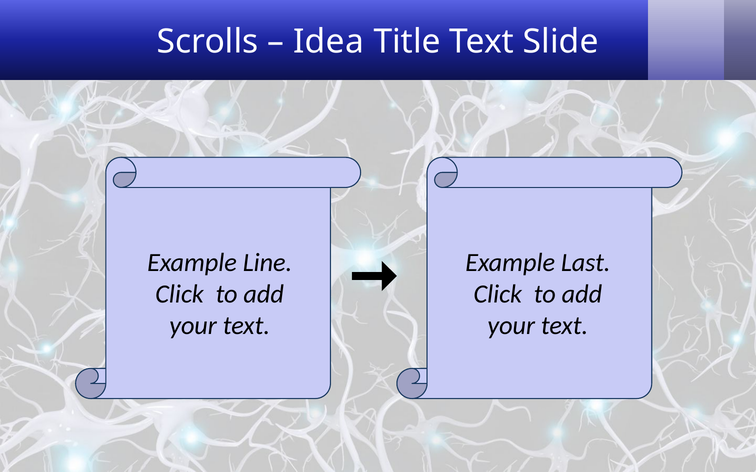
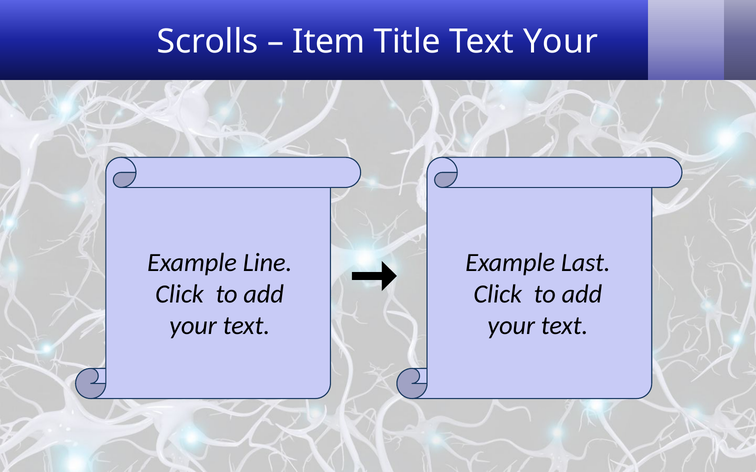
Idea: Idea -> Item
Text Slide: Slide -> Your
